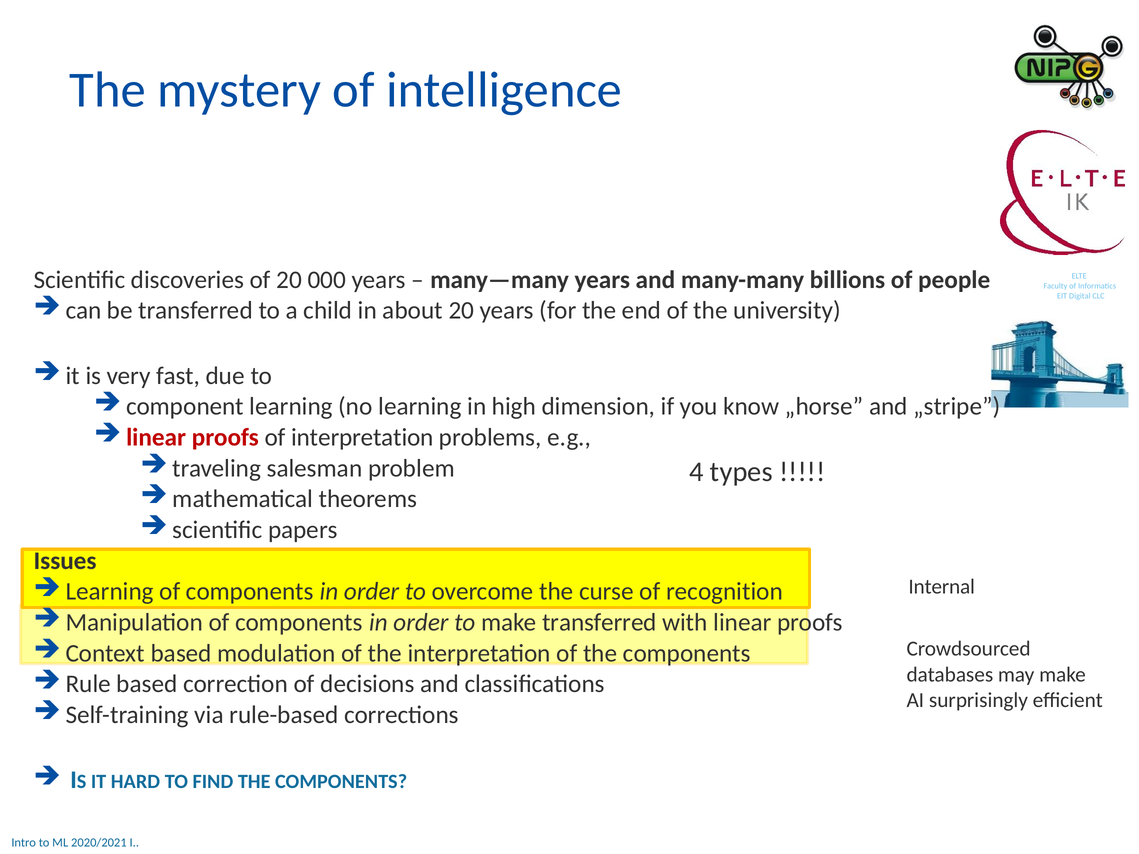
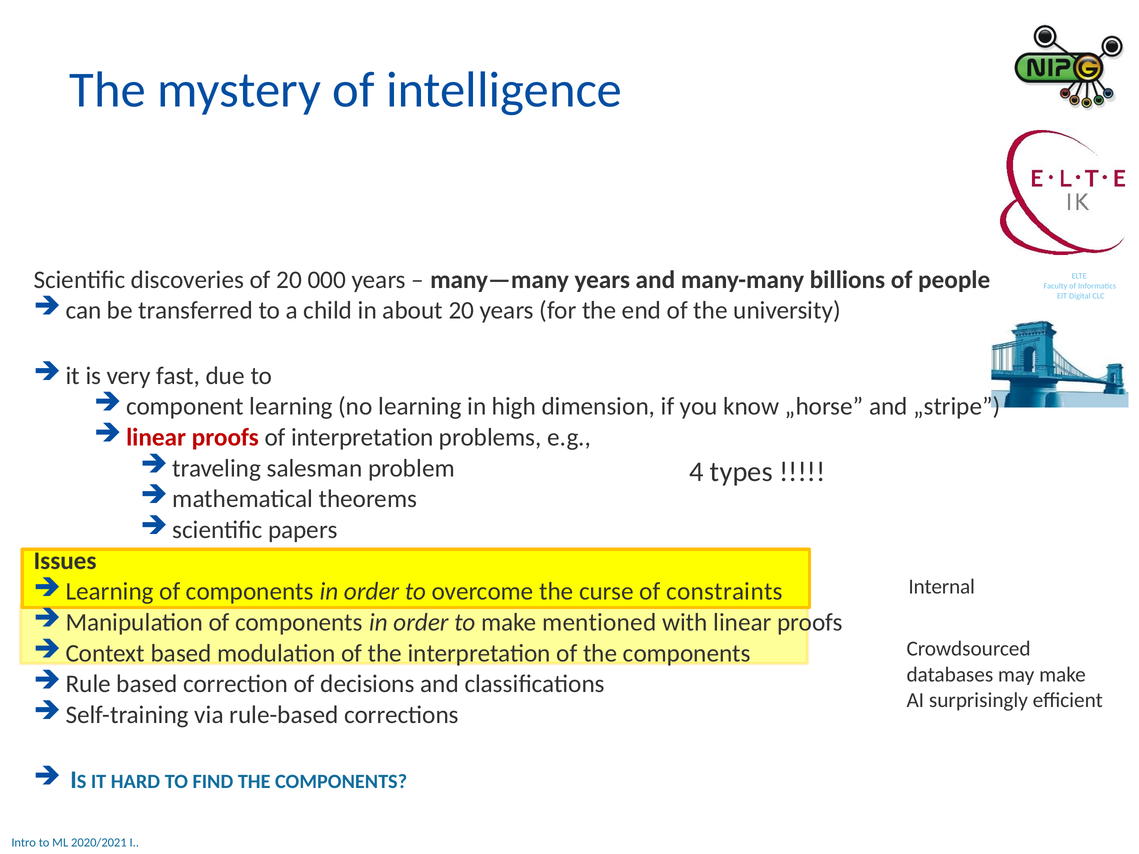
recognition: recognition -> constraints
make transferred: transferred -> mentioned
